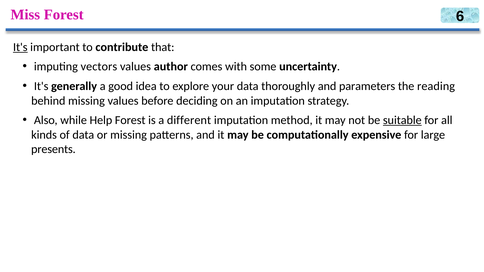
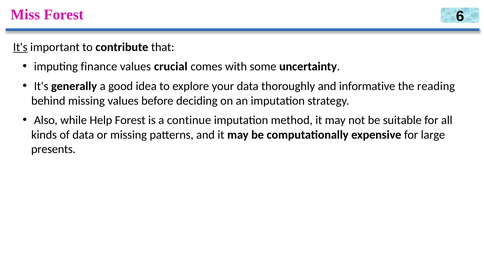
vectors: vectors -> finance
author: author -> crucial
parameters: parameters -> informative
different: different -> continue
suitable underline: present -> none
